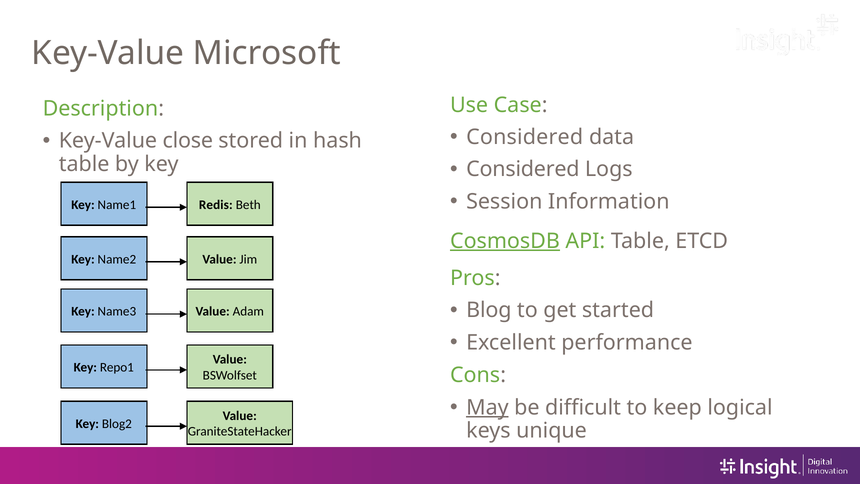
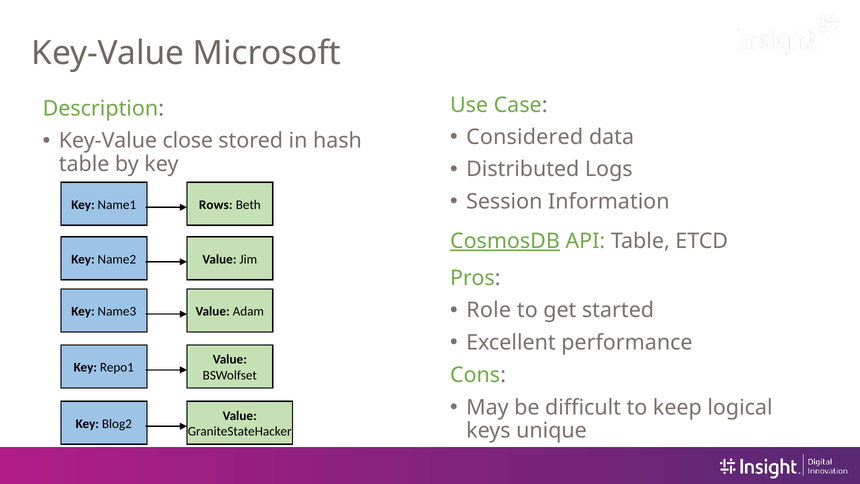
Considered at (523, 169): Considered -> Distributed
Redis: Redis -> Rows
Blog: Blog -> Role
May underline: present -> none
